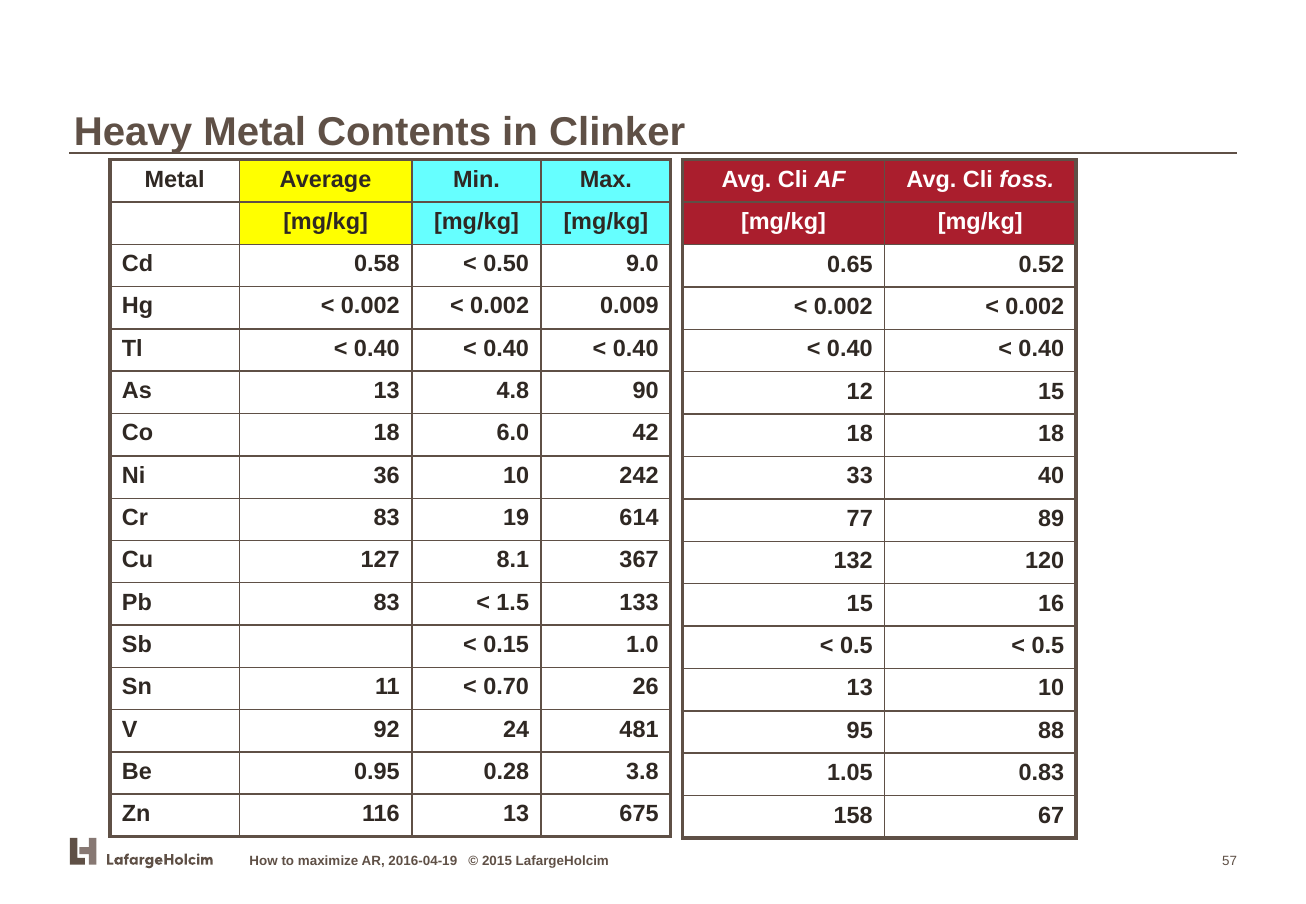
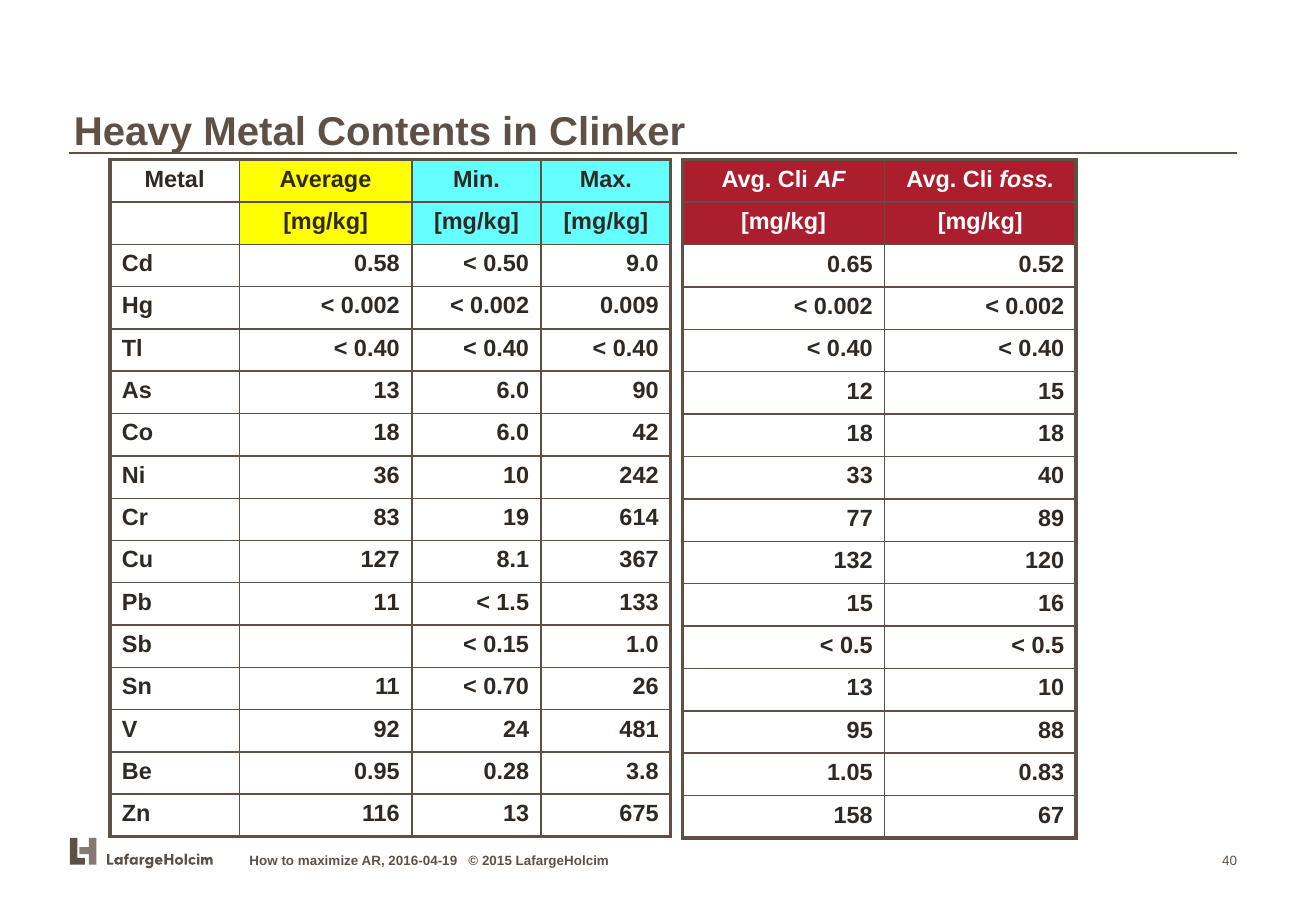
13 4.8: 4.8 -> 6.0
Pb 83: 83 -> 11
LafargeHolcim 57: 57 -> 40
